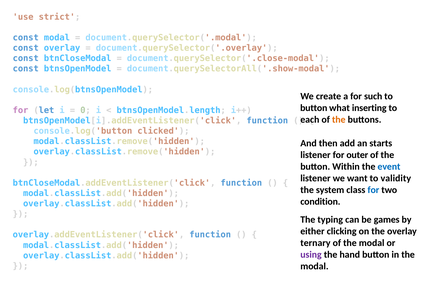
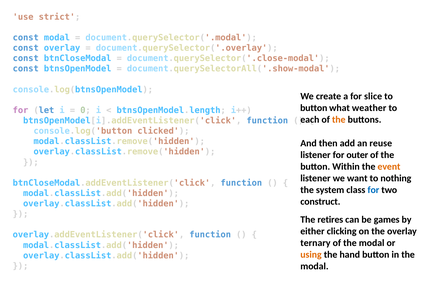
such: such -> slice
inserting: inserting -> weather
starts: starts -> reuse
event colour: blue -> orange
validity: validity -> nothing
condition: condition -> construct
typing: typing -> retires
using colour: purple -> orange
